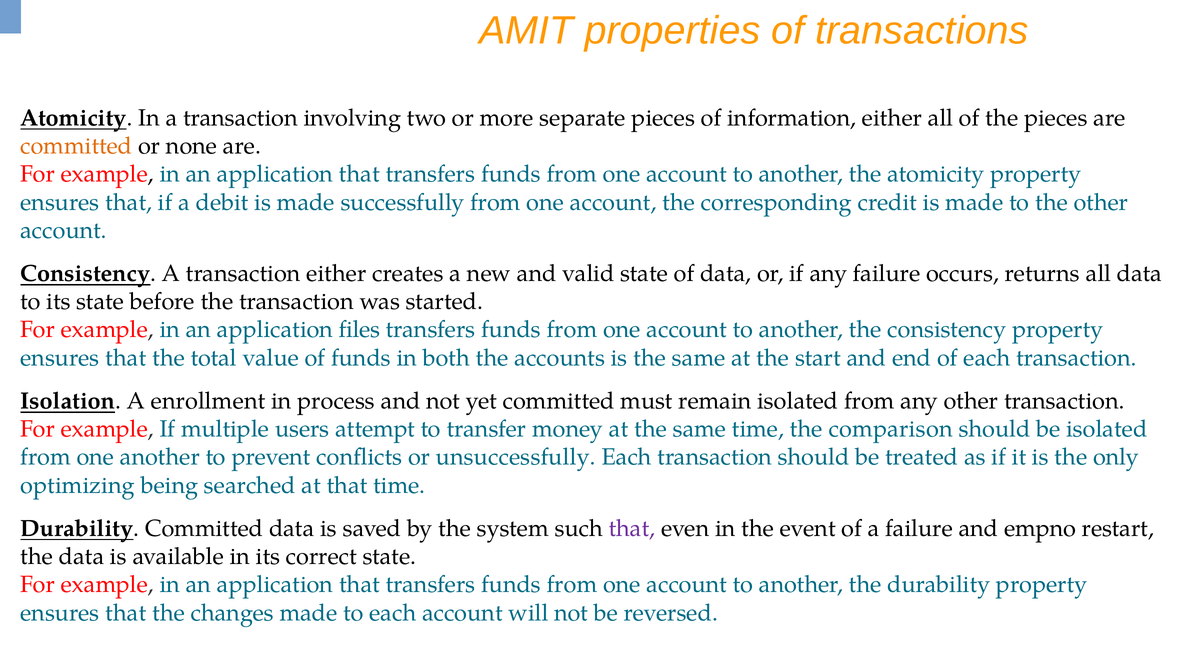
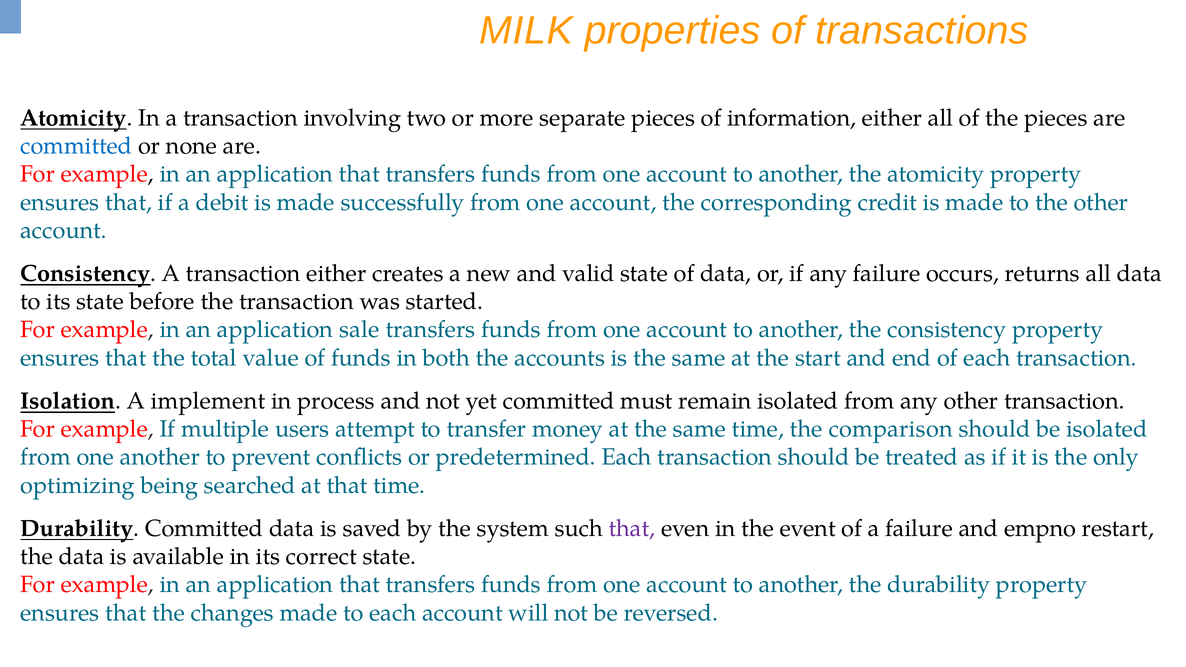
AMIT: AMIT -> MILK
committed at (76, 146) colour: orange -> blue
files: files -> sale
enrollment: enrollment -> implement
unsuccessfully: unsuccessfully -> predetermined
